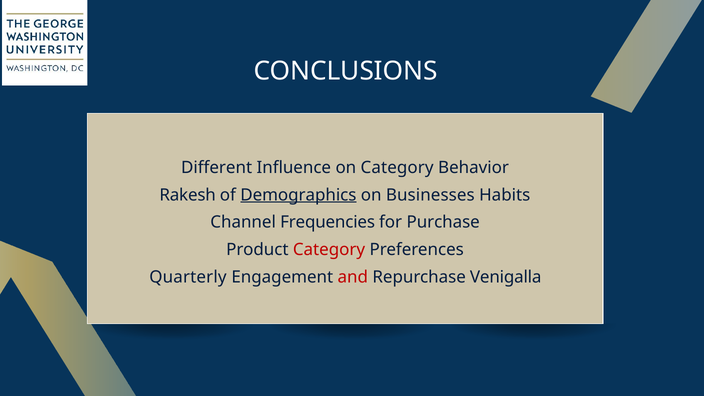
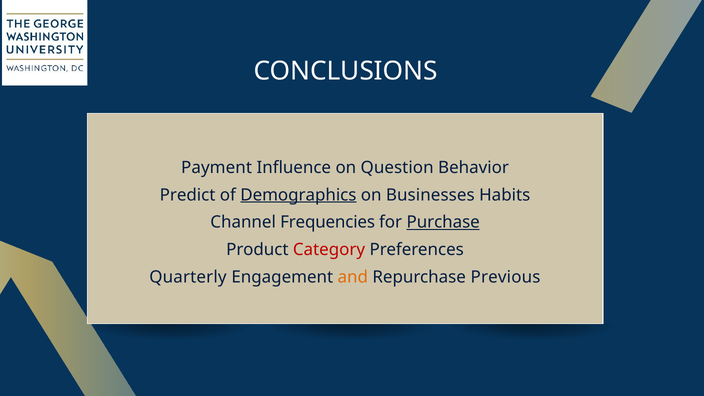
Different: Different -> Payment
on Category: Category -> Question
Rakesh: Rakesh -> Predict
Purchase underline: none -> present
and colour: red -> orange
Venigalla: Venigalla -> Previous
